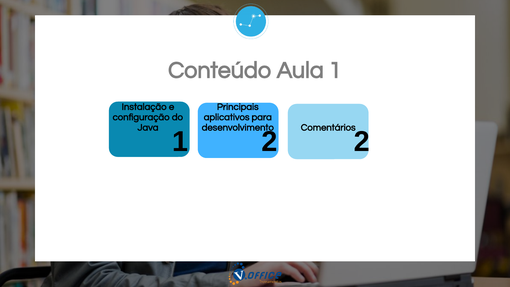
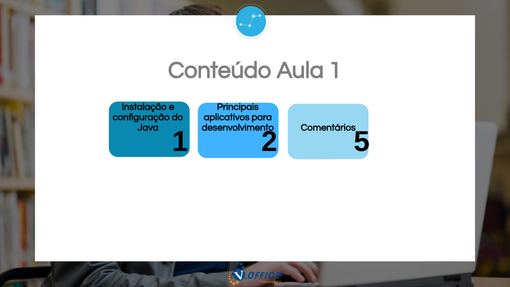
1 2: 2 -> 5
